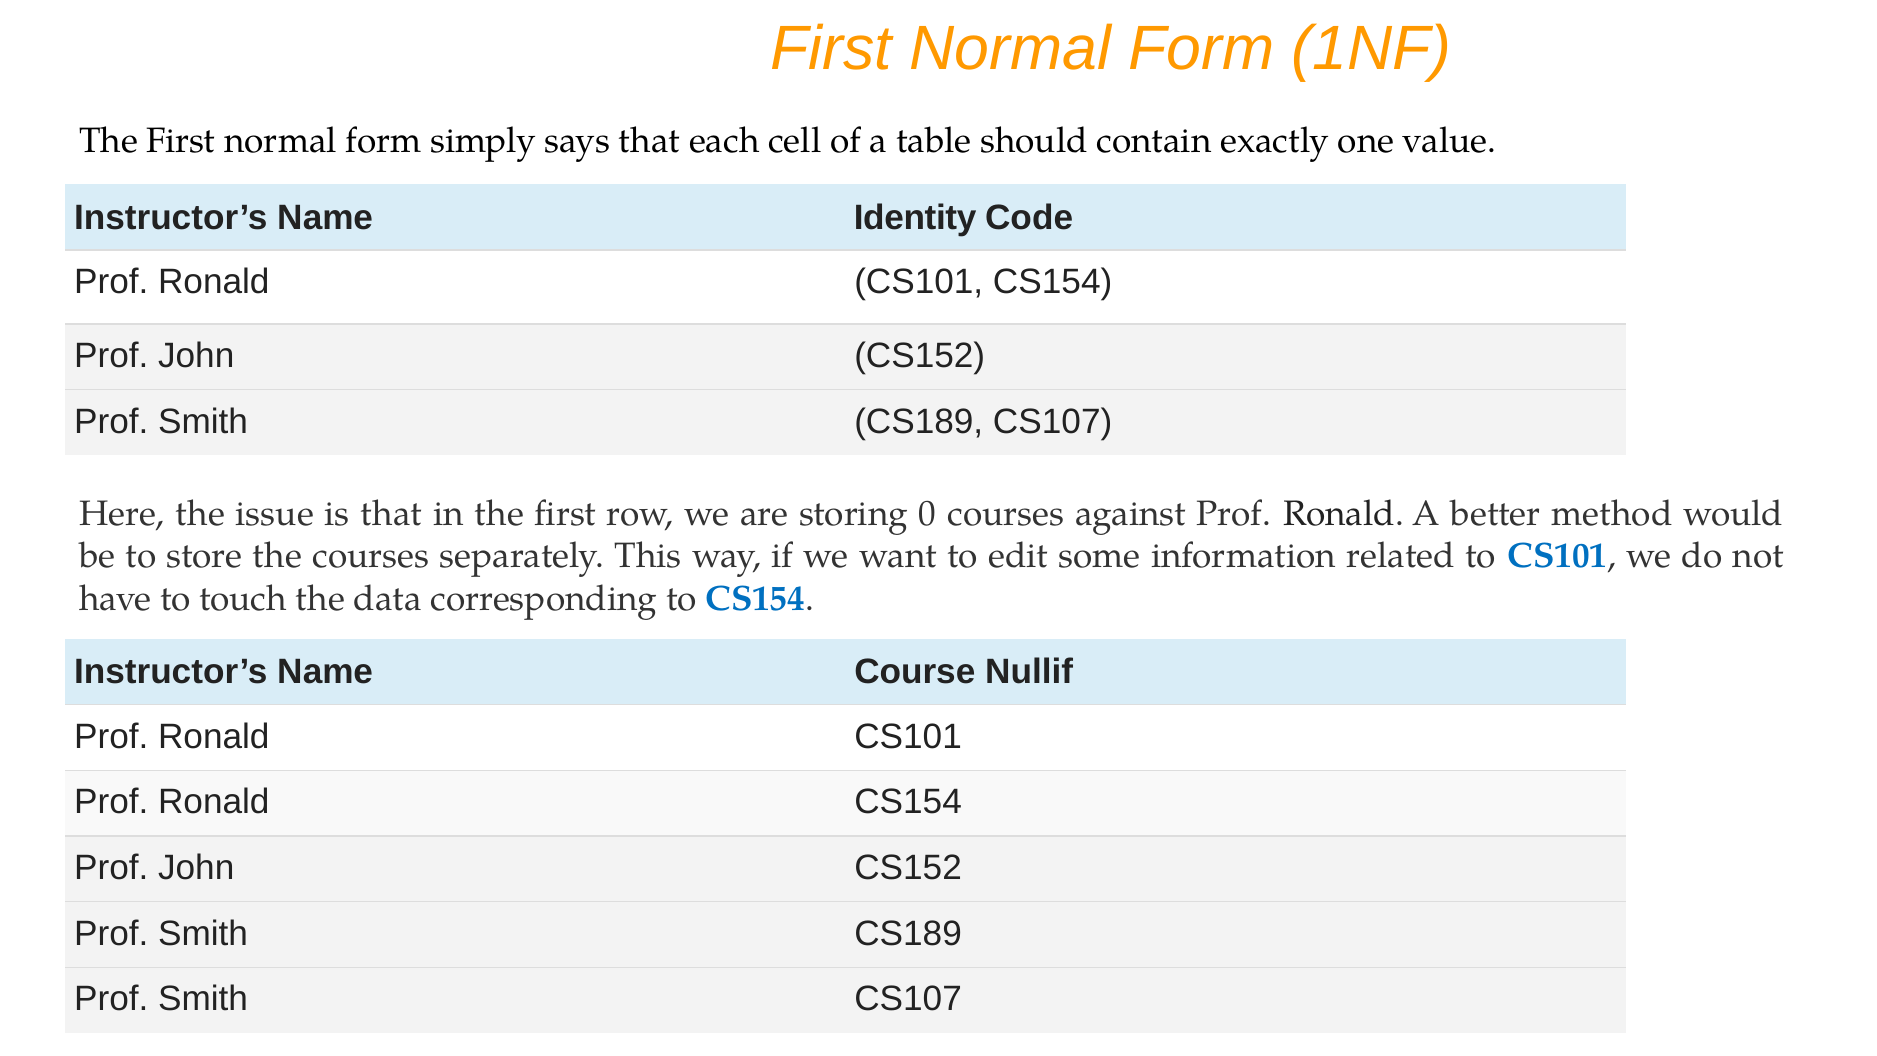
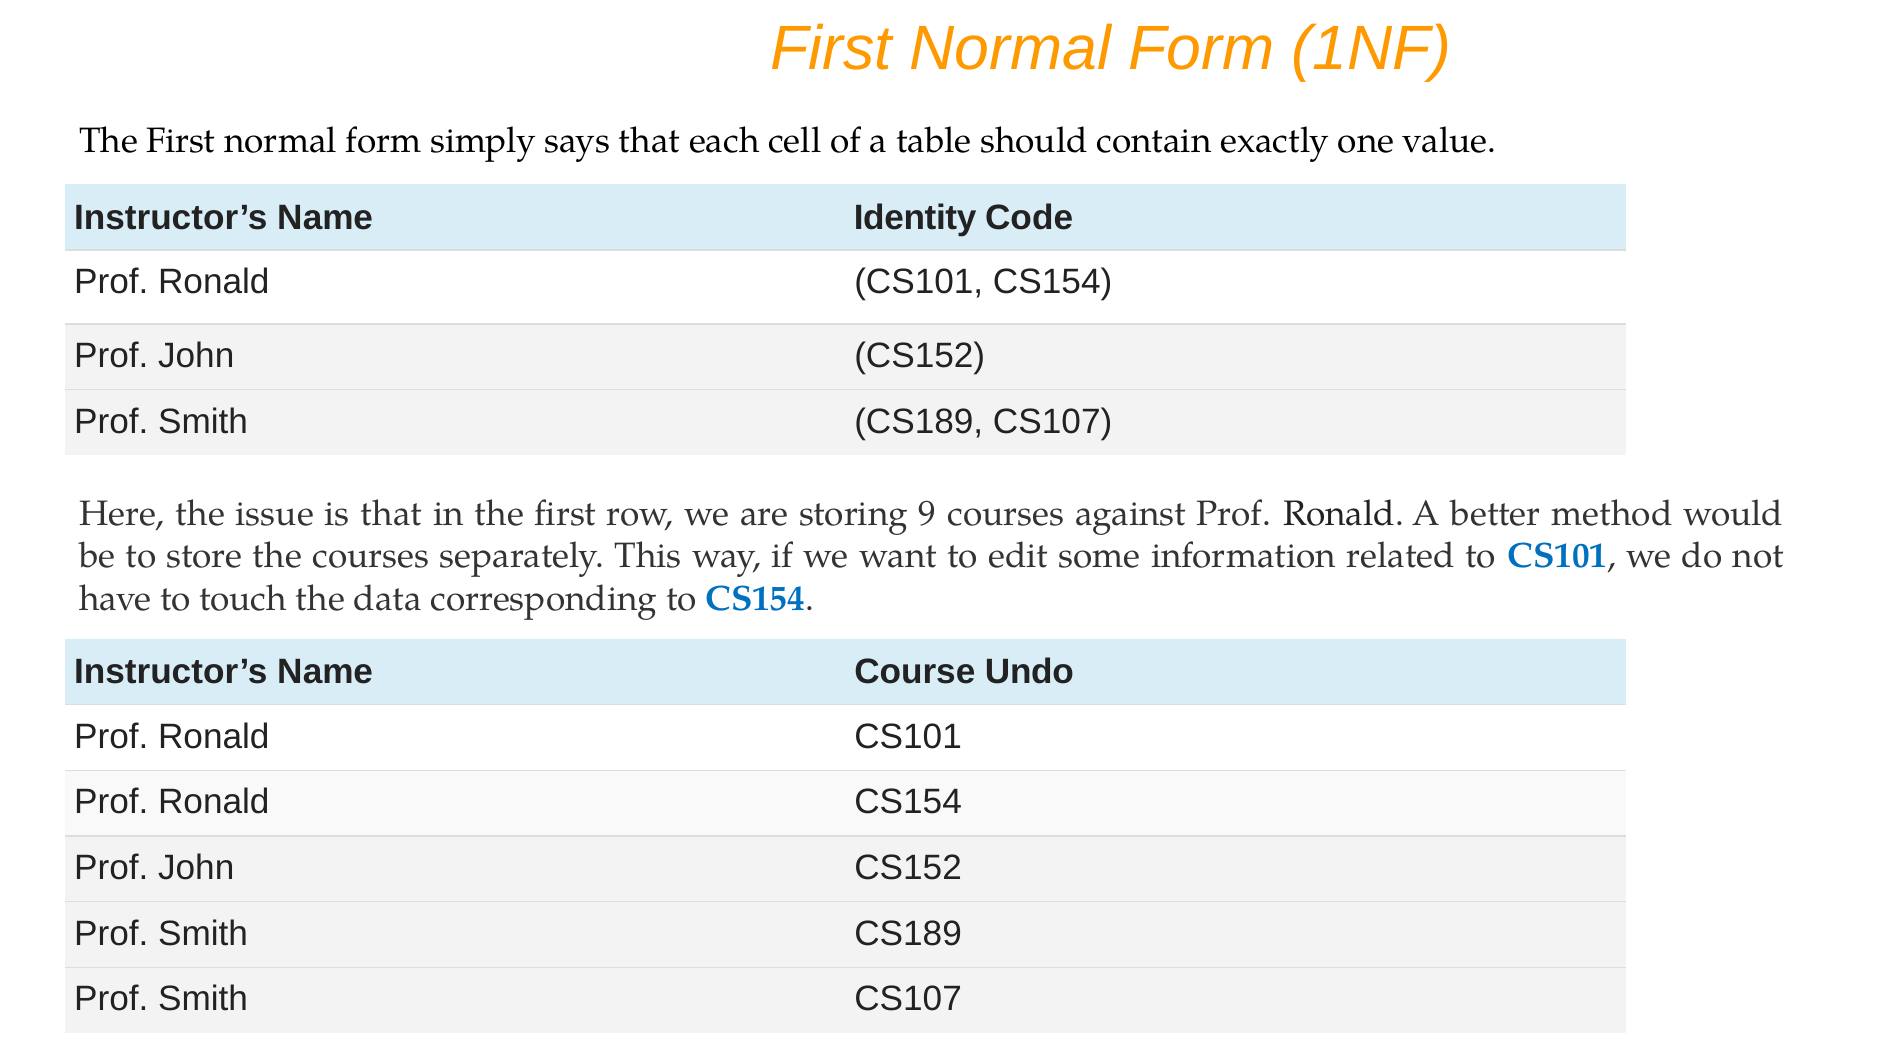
0: 0 -> 9
Nullif: Nullif -> Undo
